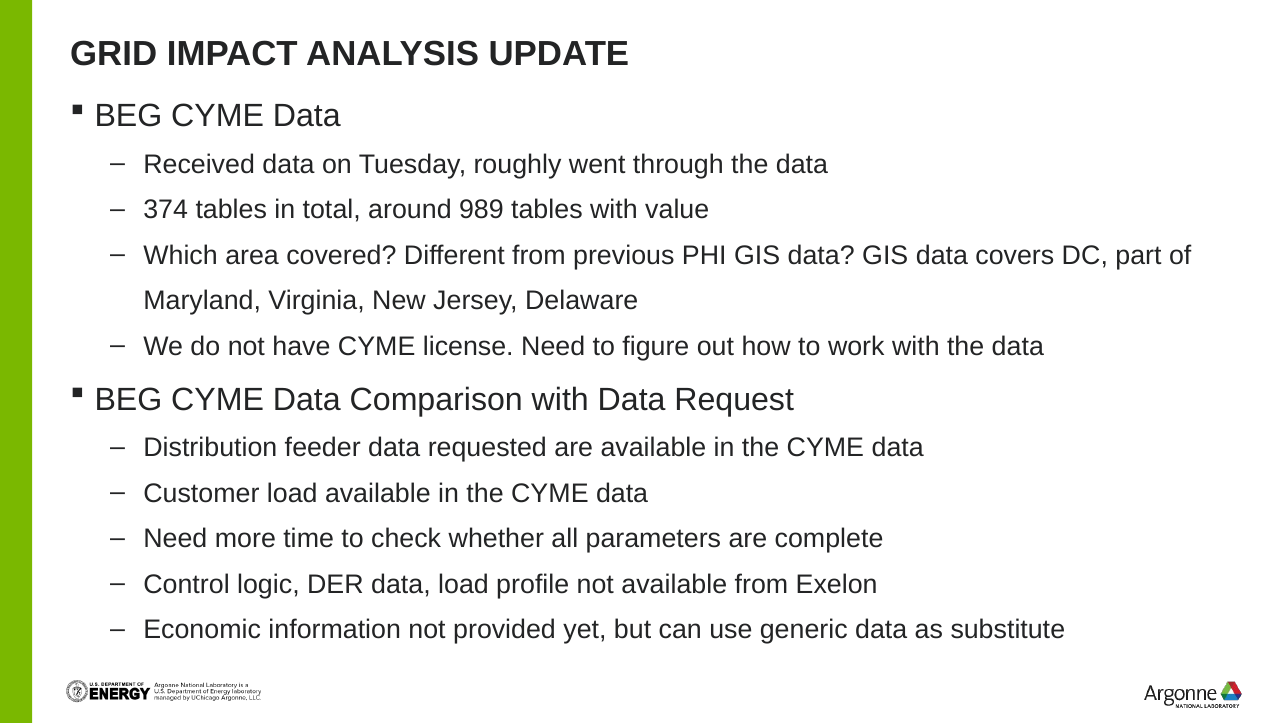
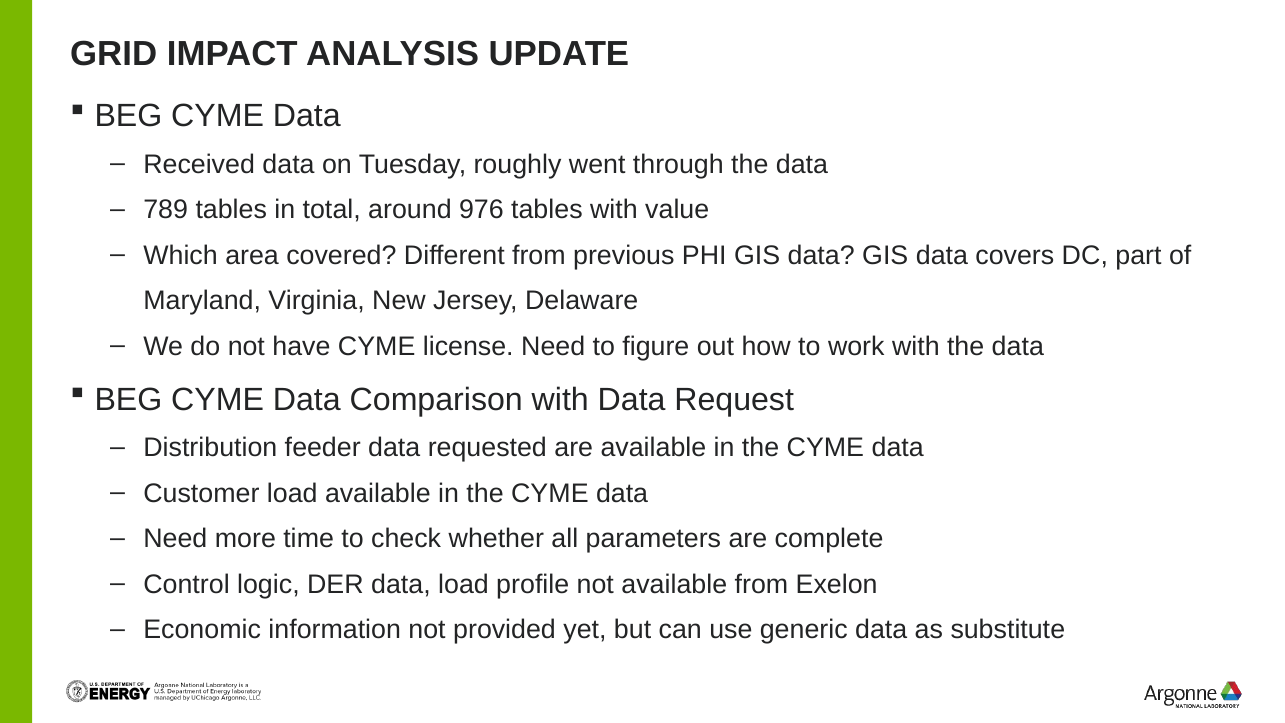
374: 374 -> 789
989: 989 -> 976
